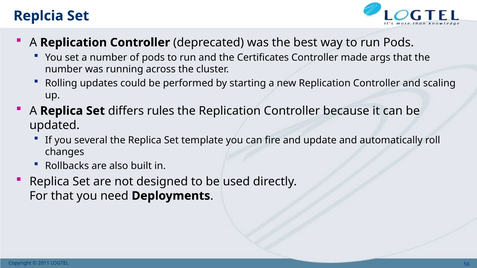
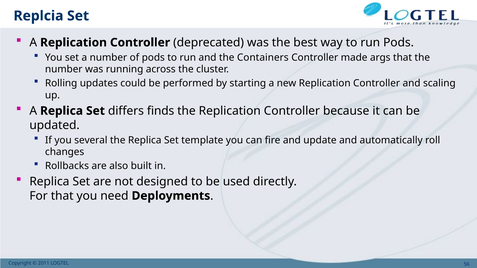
Certificates: Certificates -> Containers
rules: rules -> finds
